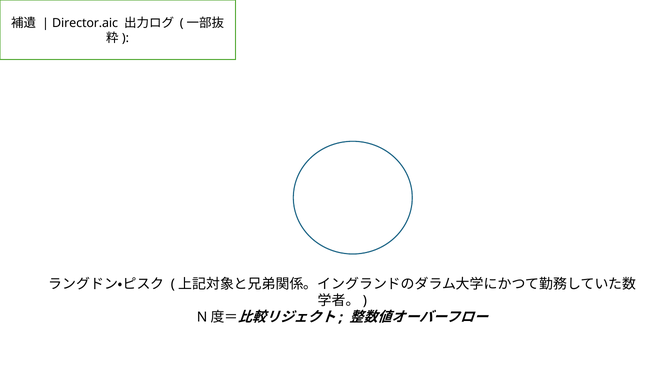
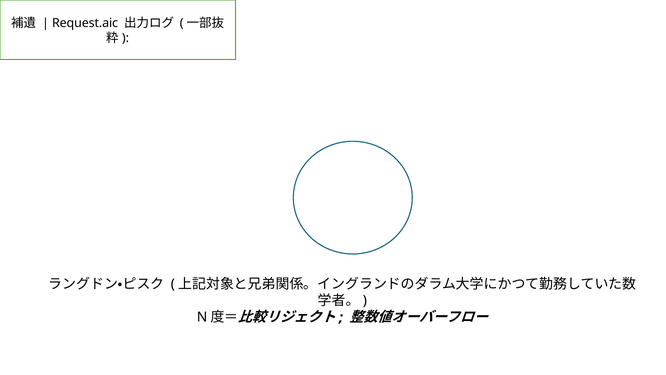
Director.aic: Director.aic -> Request.aic
